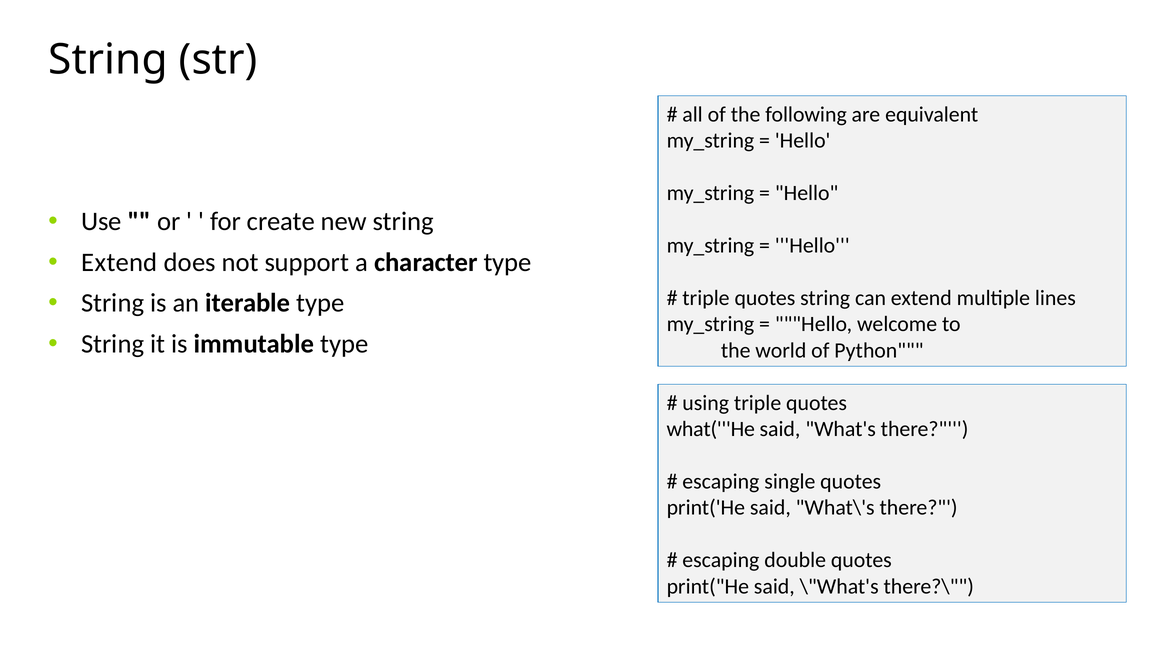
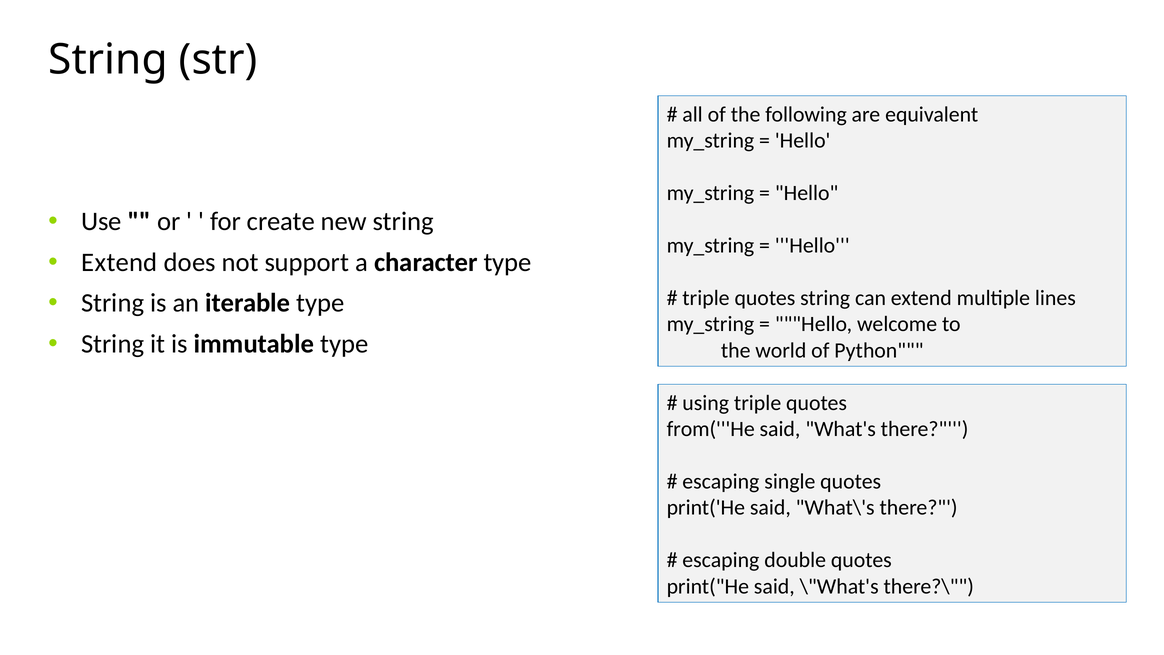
what('''He: what('''He -> from('''He
